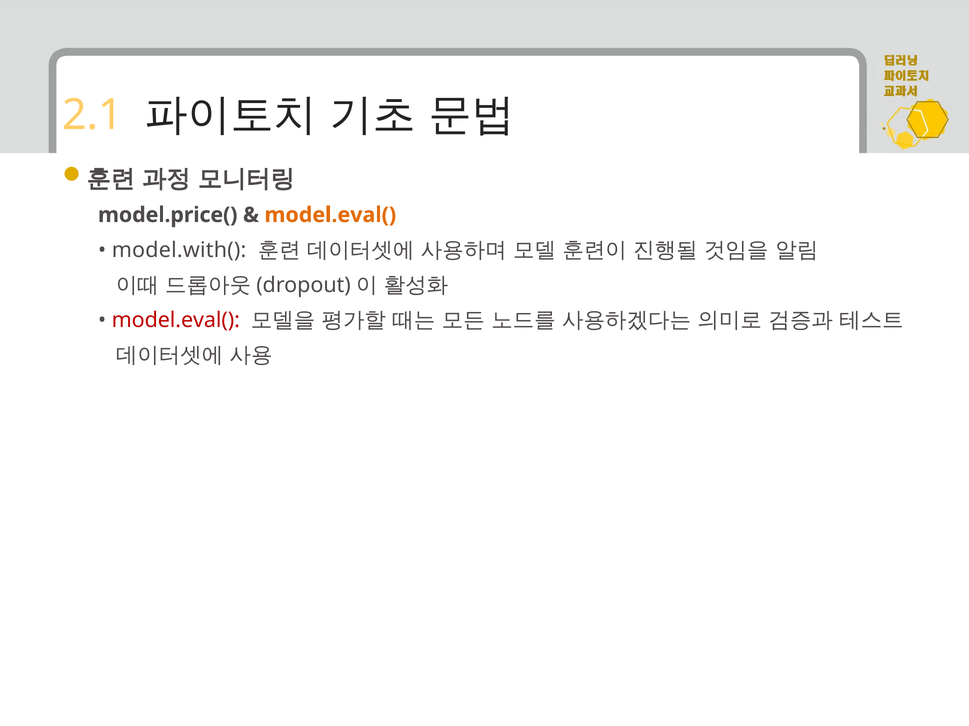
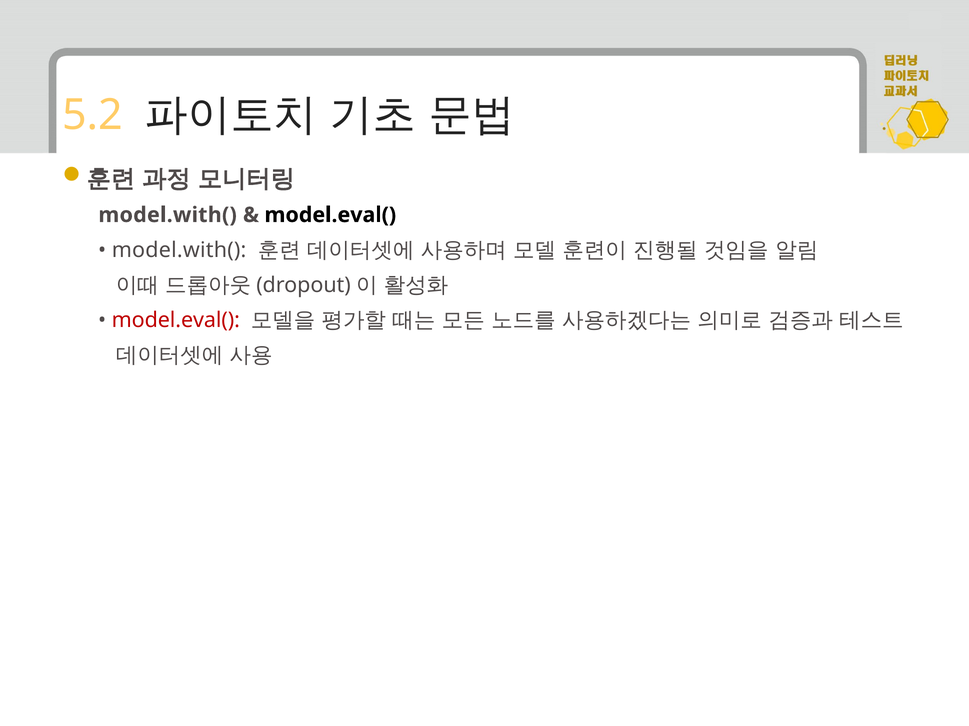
2.1: 2.1 -> 5.2
model.price( at (168, 215): model.price( -> model.with(
model.eval( at (330, 215) colour: orange -> black
